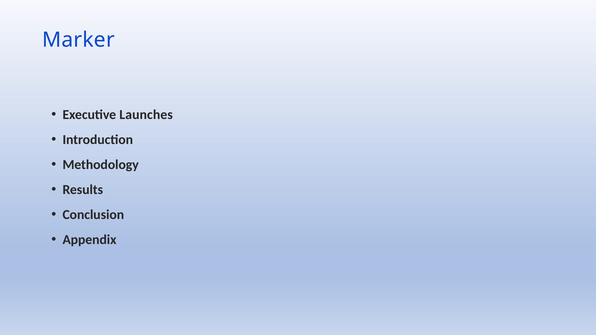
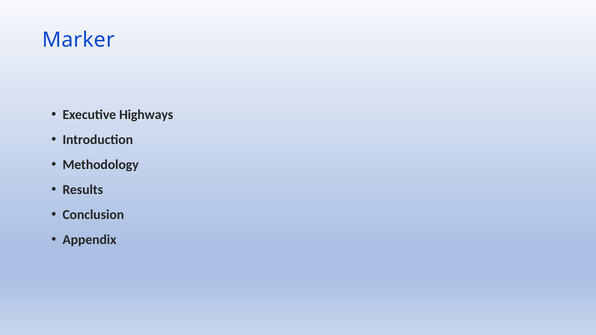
Launches: Launches -> Highways
